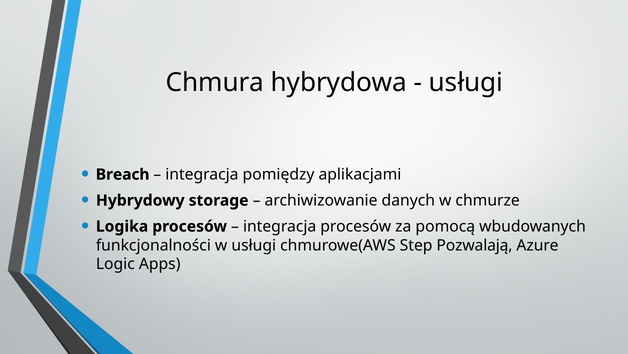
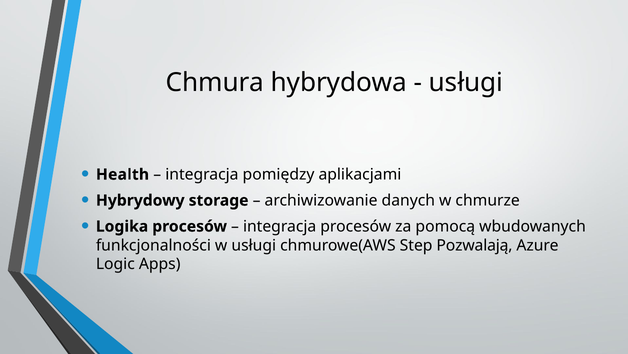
Breach: Breach -> Health
